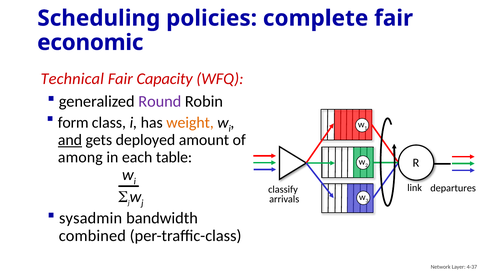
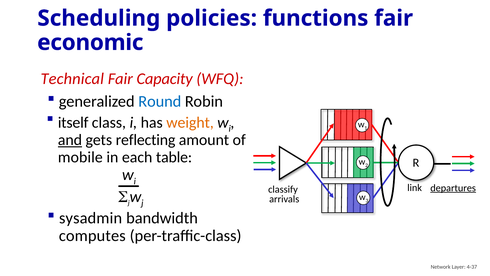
complete: complete -> functions
Round colour: purple -> blue
form: form -> itself
deployed: deployed -> reflecting
among: among -> mobile
departures underline: none -> present
combined: combined -> computes
